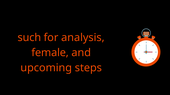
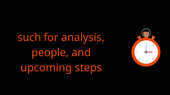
female: female -> people
